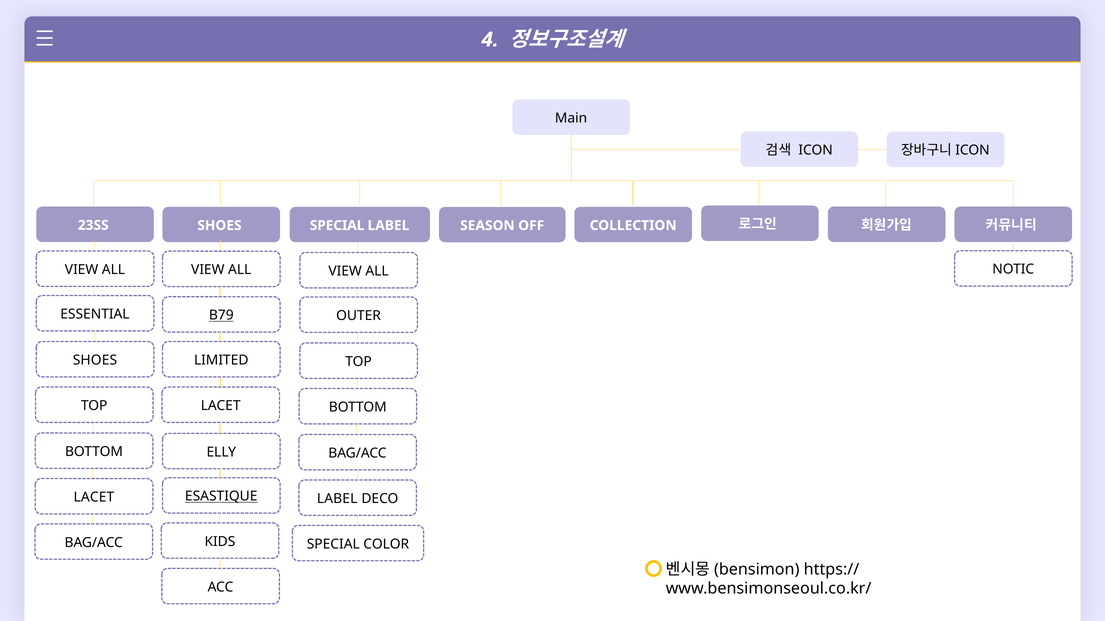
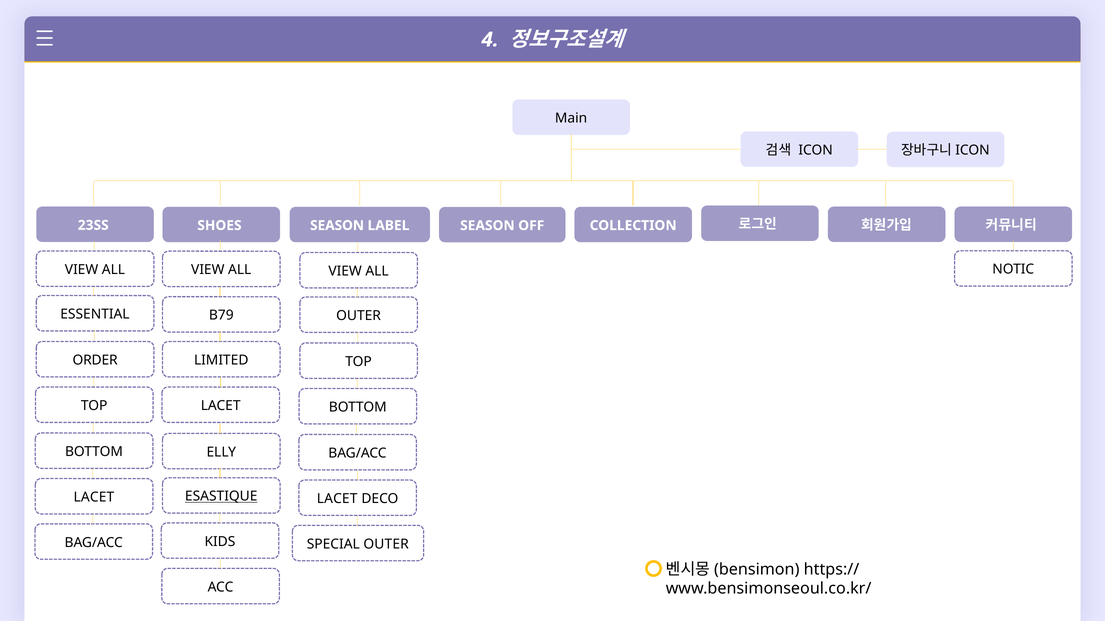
SPECIAL at (337, 226): SPECIAL -> SEASON
B79 underline: present -> none
SHOES at (95, 360): SHOES -> ORDER
LABEL at (337, 499): LABEL -> LACET
SPECIAL COLOR: COLOR -> OUTER
